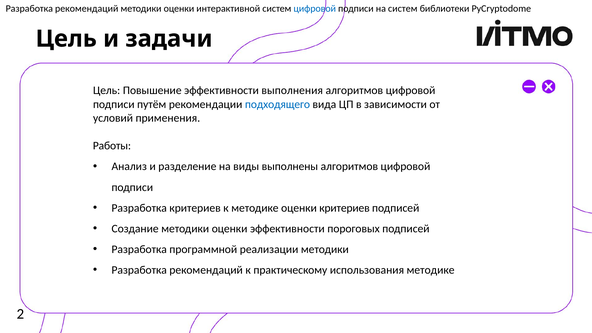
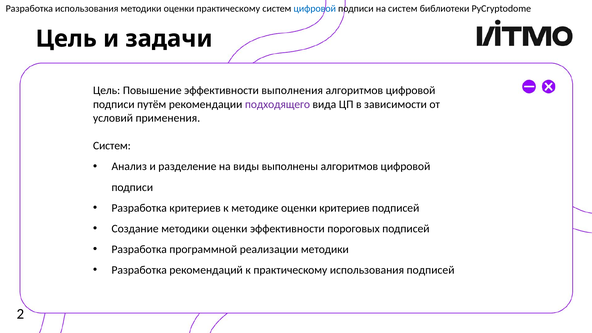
рекомендаций at (87, 9): рекомендаций -> использования
оценки интерактивной: интерактивной -> практическому
подходящего colour: blue -> purple
Работы at (112, 146): Работы -> Систем
использования методике: методике -> подписей
